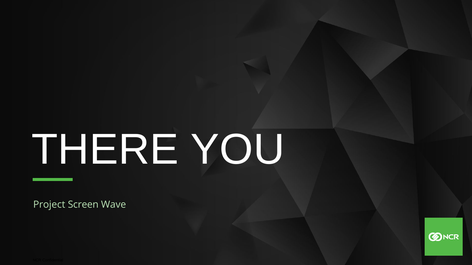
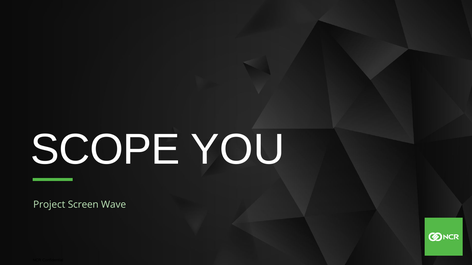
THERE: THERE -> SCOPE
